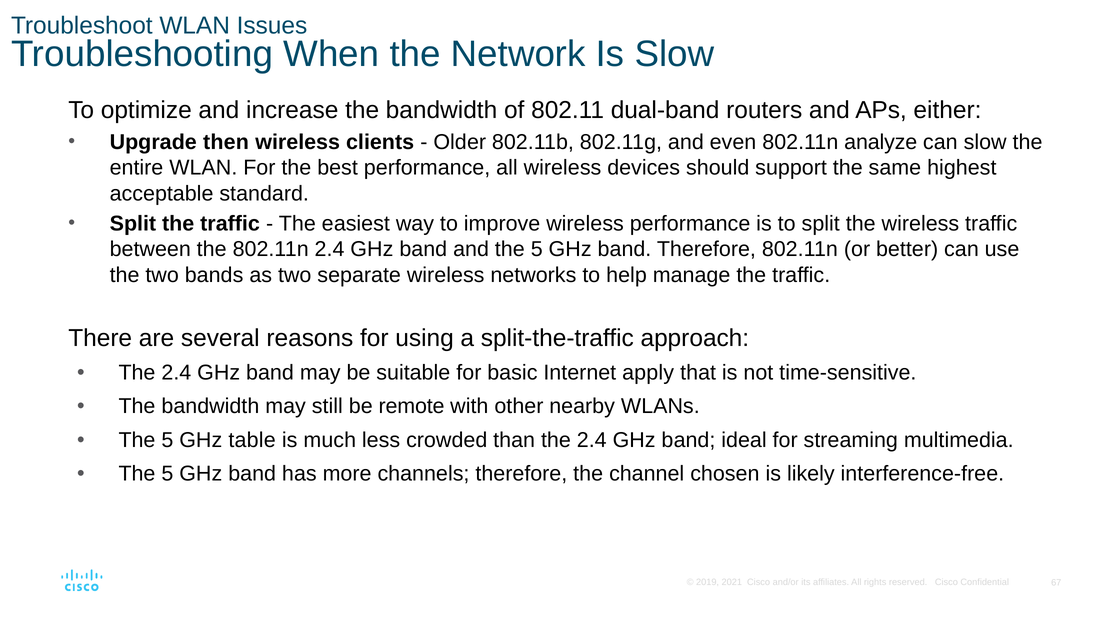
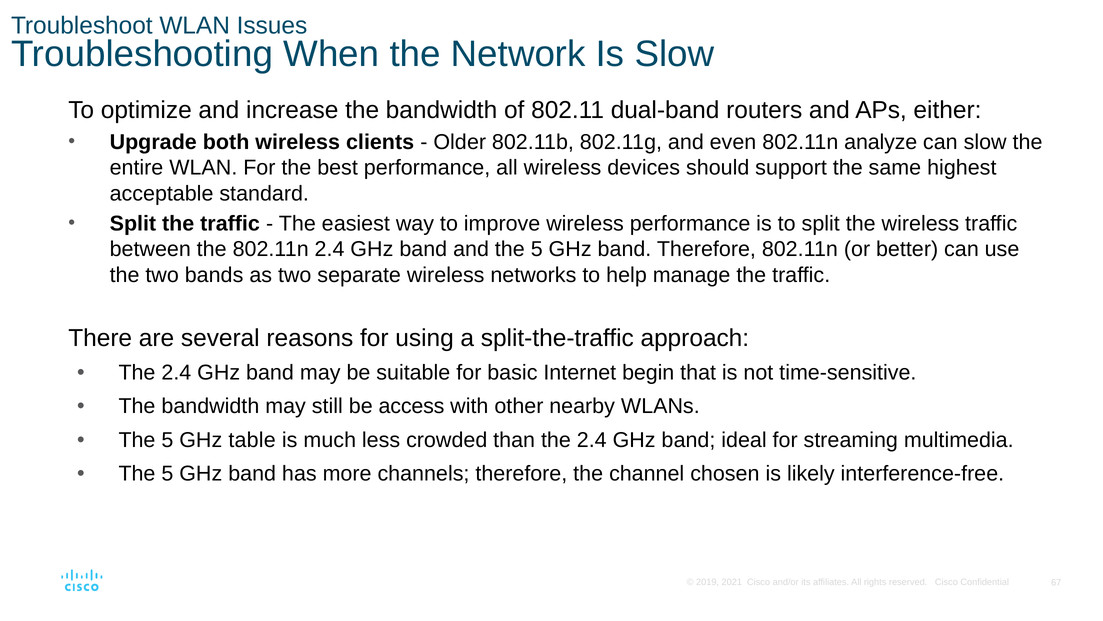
then: then -> both
apply: apply -> begin
remote: remote -> access
